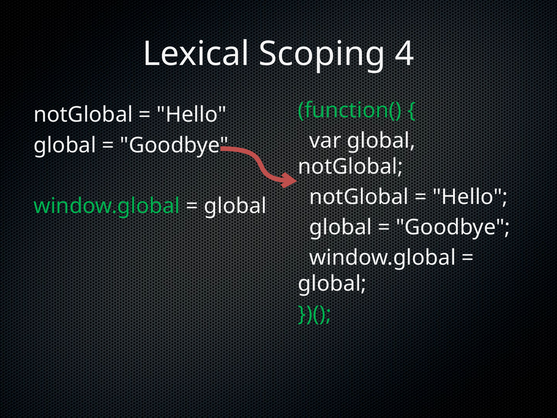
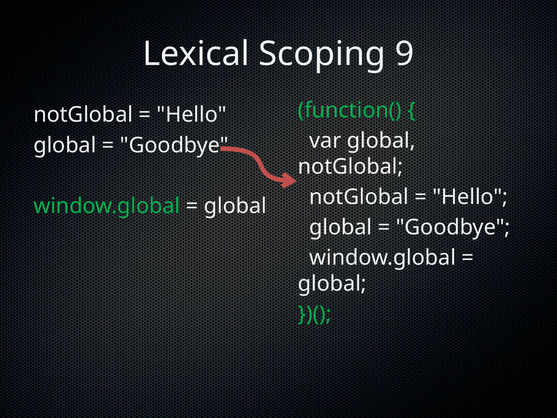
4: 4 -> 9
